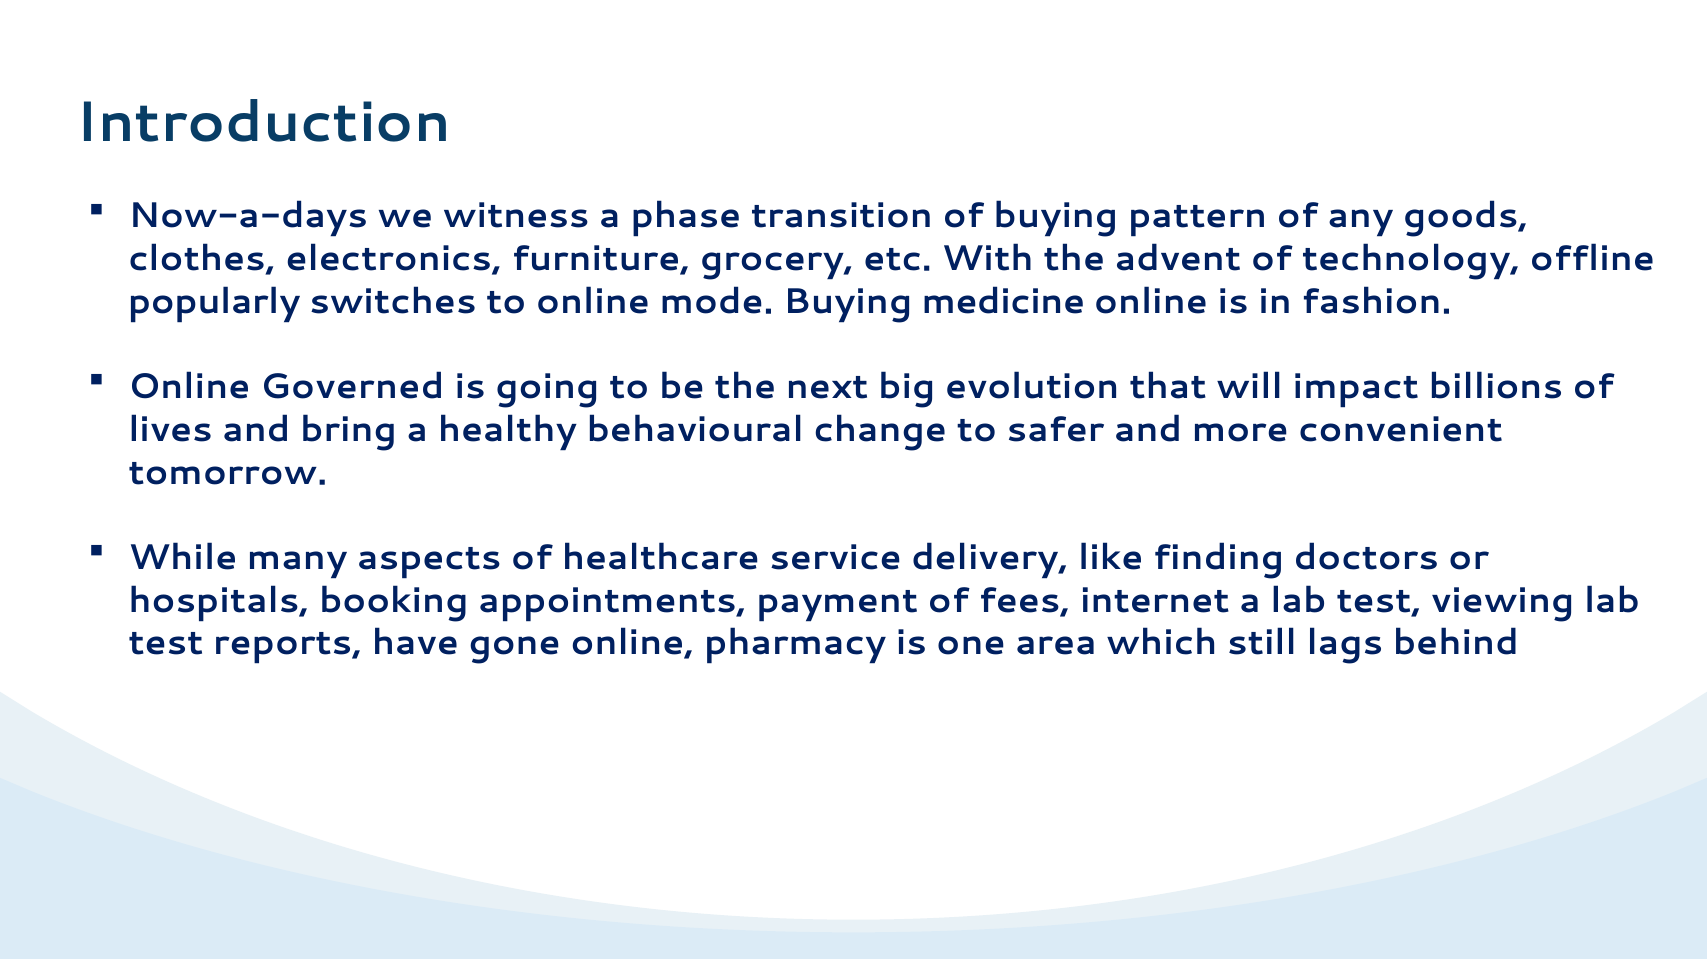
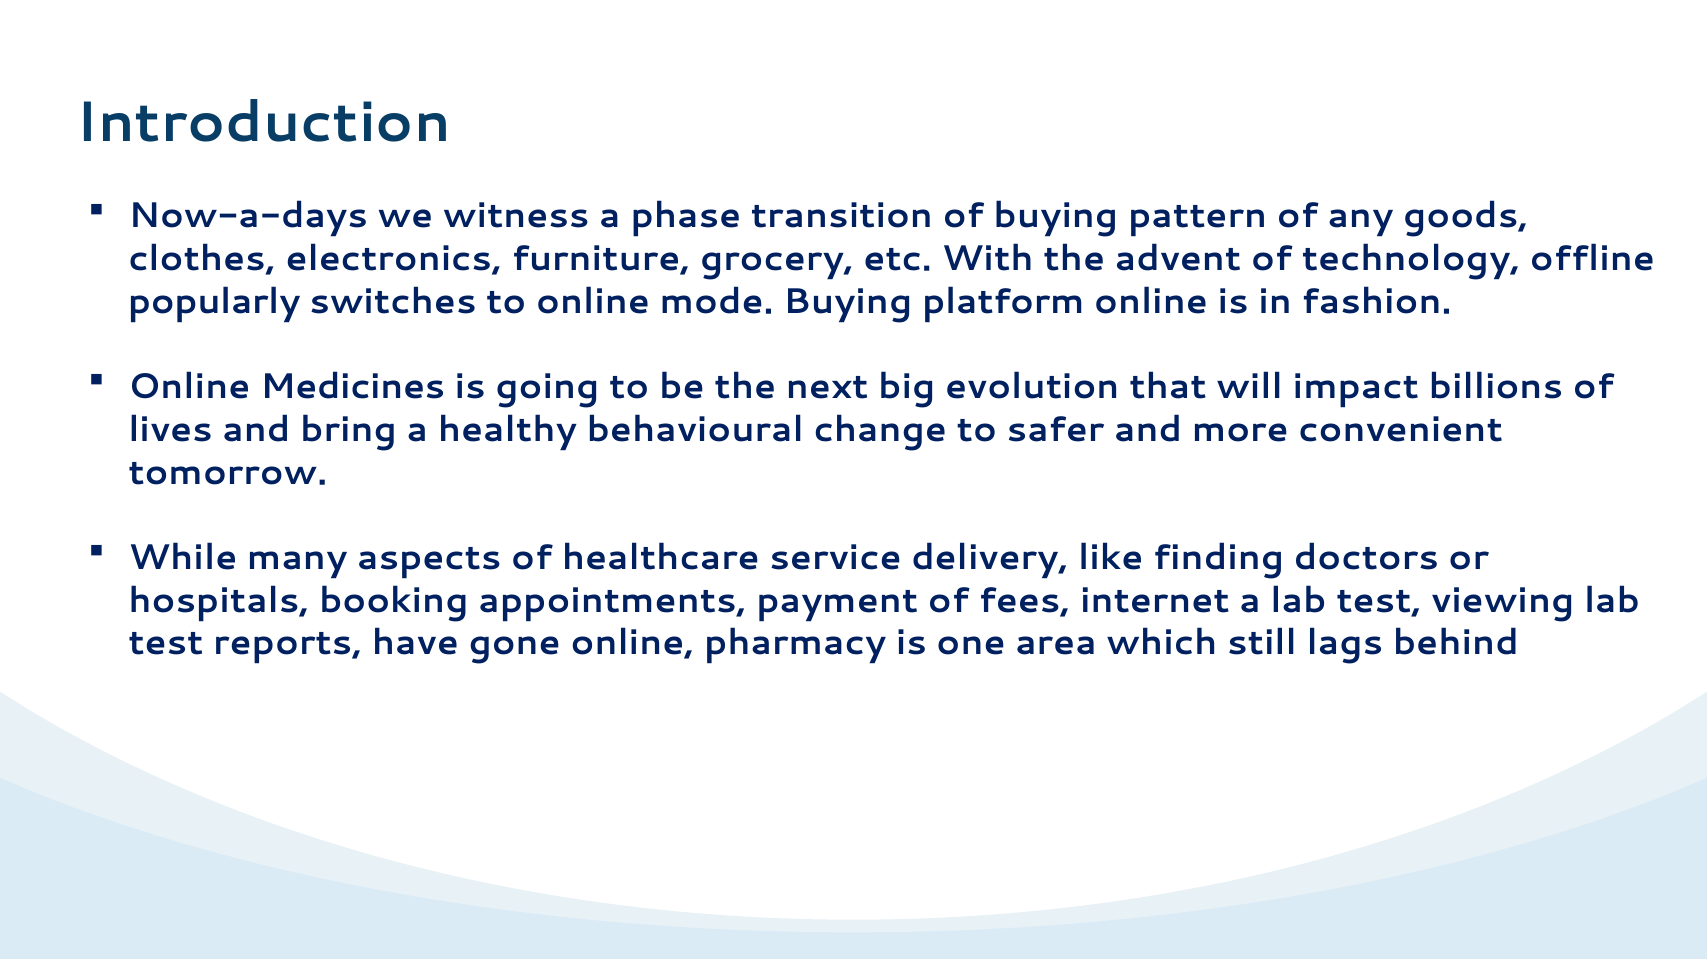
medicine: medicine -> platform
Governed: Governed -> Medicines
